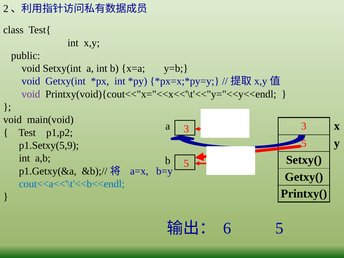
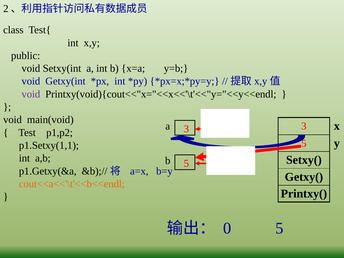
p1.Setxy(5,9: p1.Setxy(5,9 -> p1.Setxy(1,1
cout<<a<<'\t'<<b<<endl colour: blue -> orange
6: 6 -> 0
